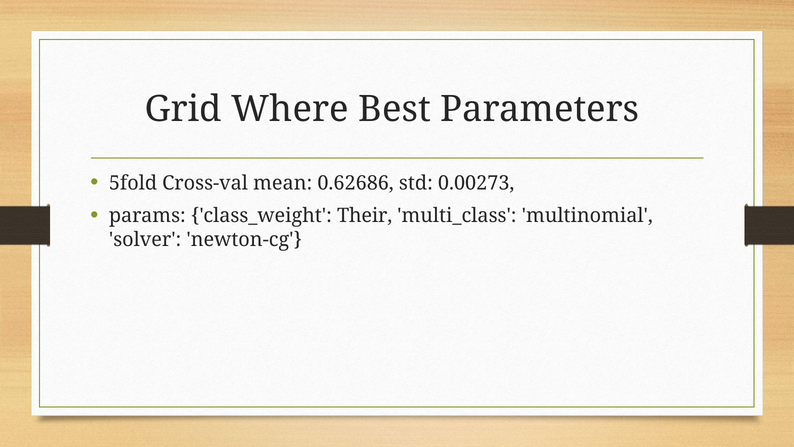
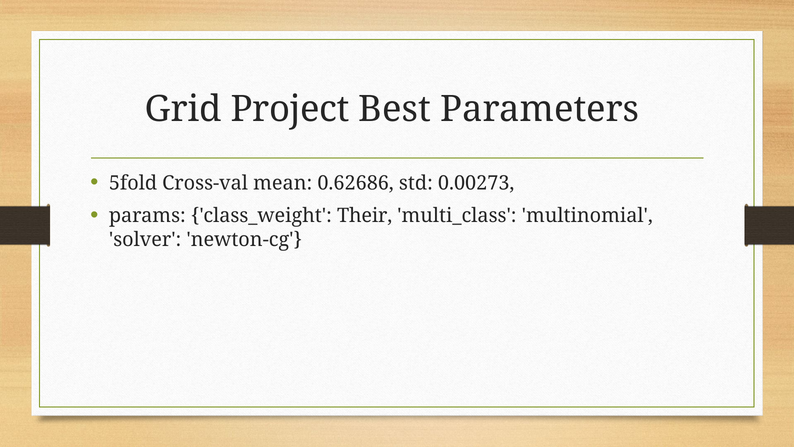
Where: Where -> Project
